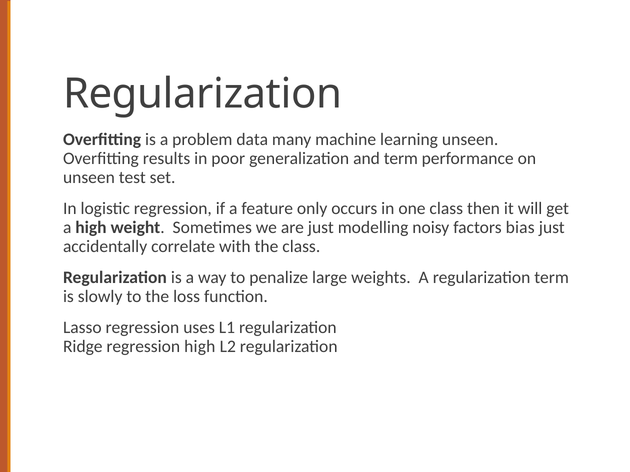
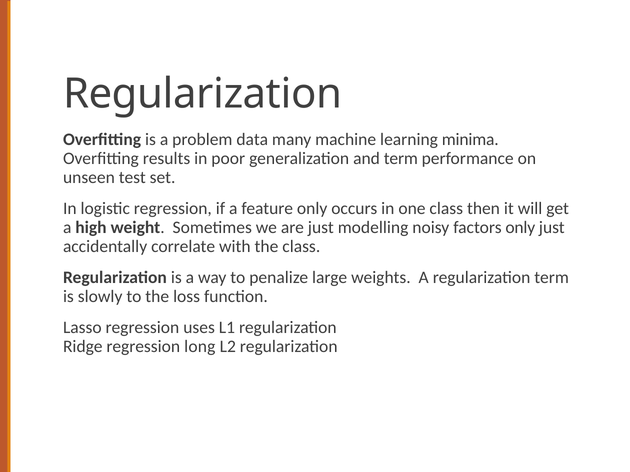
learning unseen: unseen -> minima
factors bias: bias -> only
regression high: high -> long
